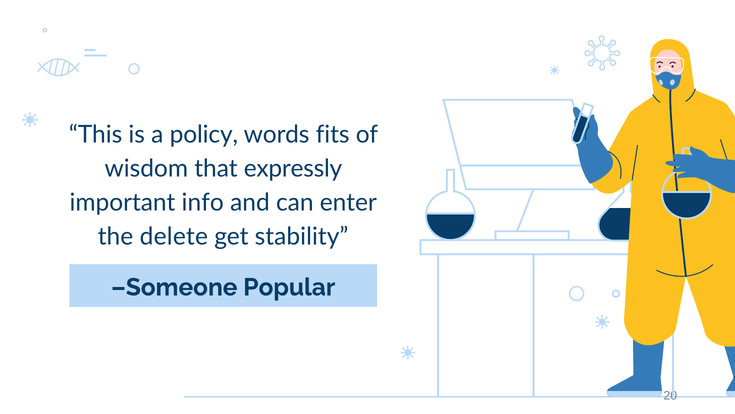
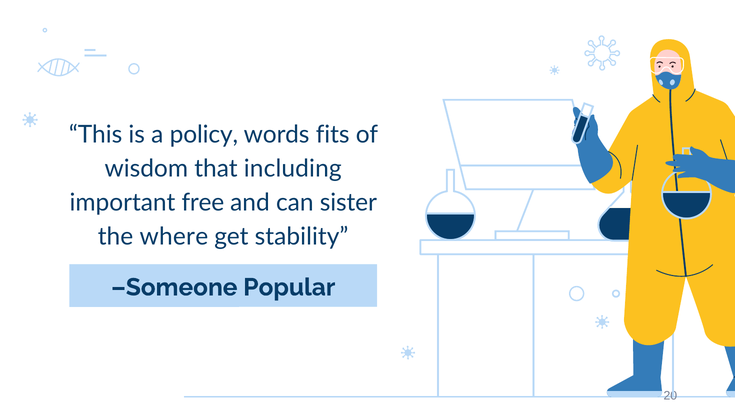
expressly: expressly -> including
info: info -> free
enter: enter -> sister
delete: delete -> where
